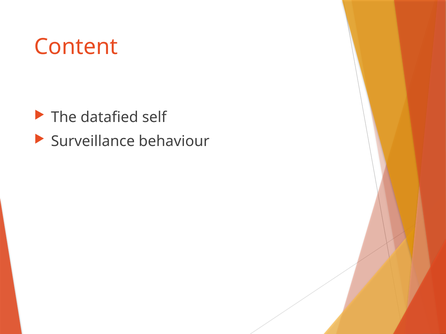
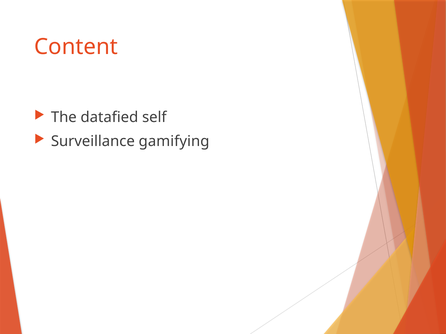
behaviour: behaviour -> gamifying
